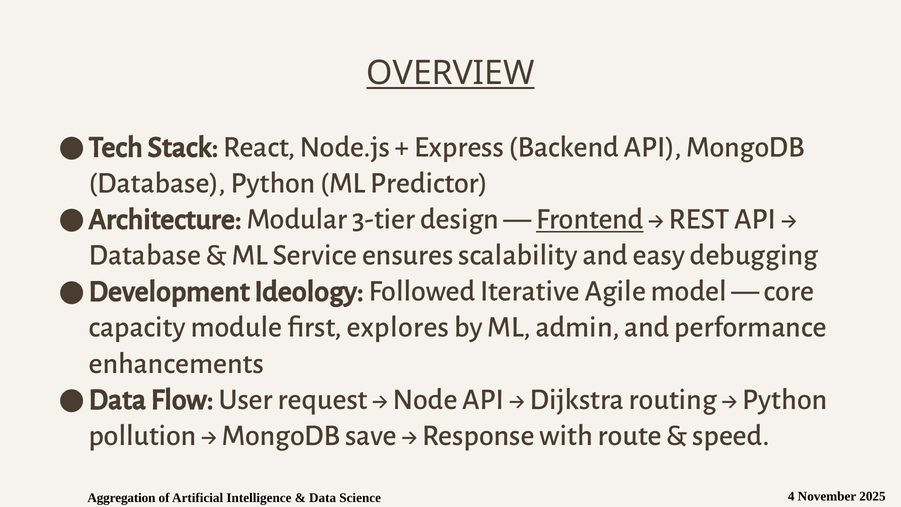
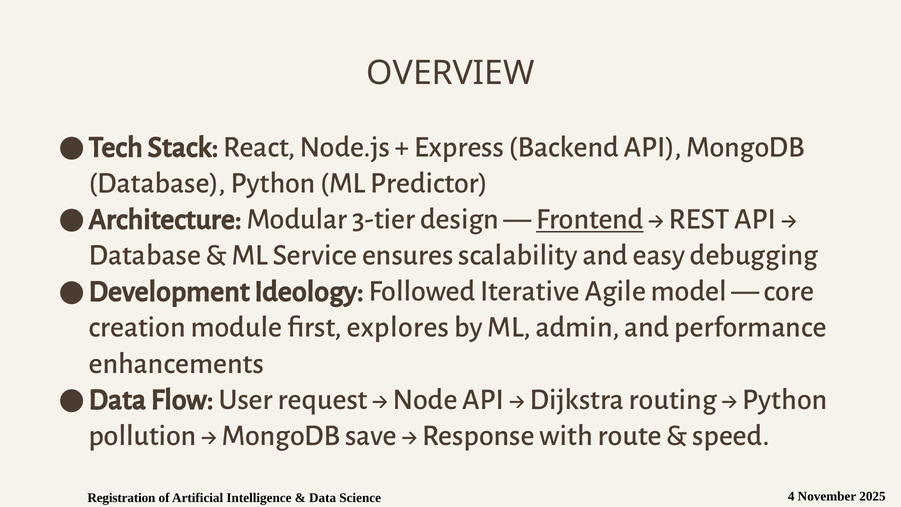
OVERVIEW underline: present -> none
capacity: capacity -> creation
Aggregation: Aggregation -> Registration
